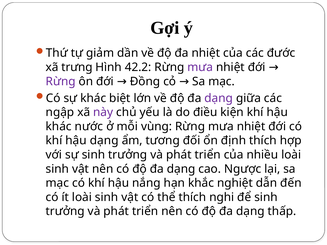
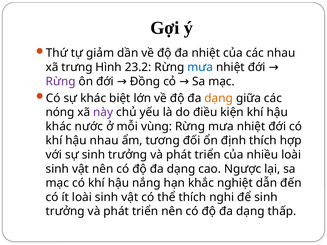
các đước: đước -> nhau
42.2: 42.2 -> 23.2
mưa at (200, 67) colour: purple -> blue
dạng at (219, 98) colour: purple -> orange
ngập: ngập -> nóng
hậu dạng: dạng -> nhau
